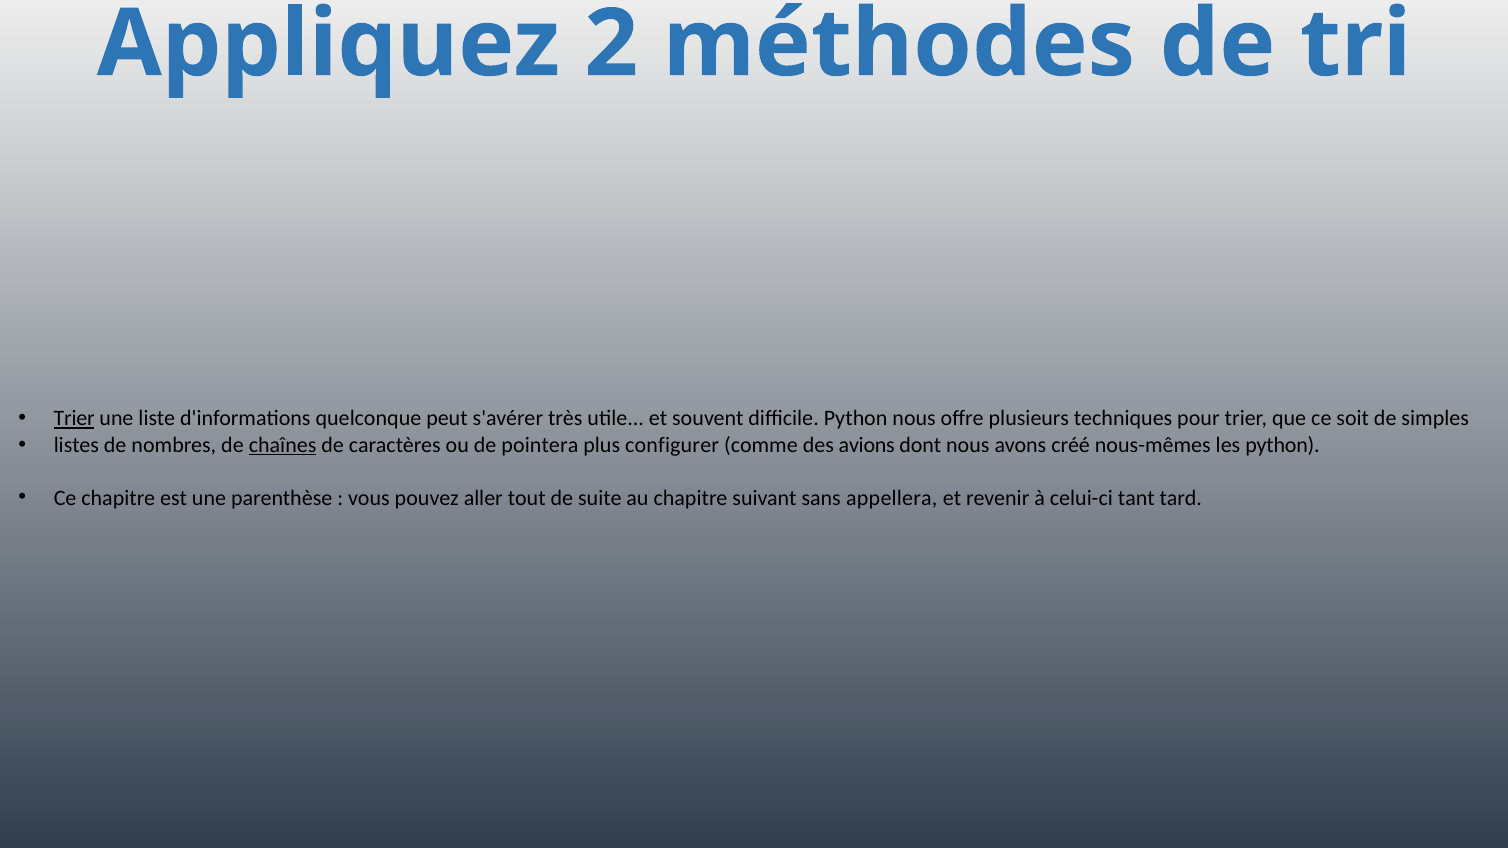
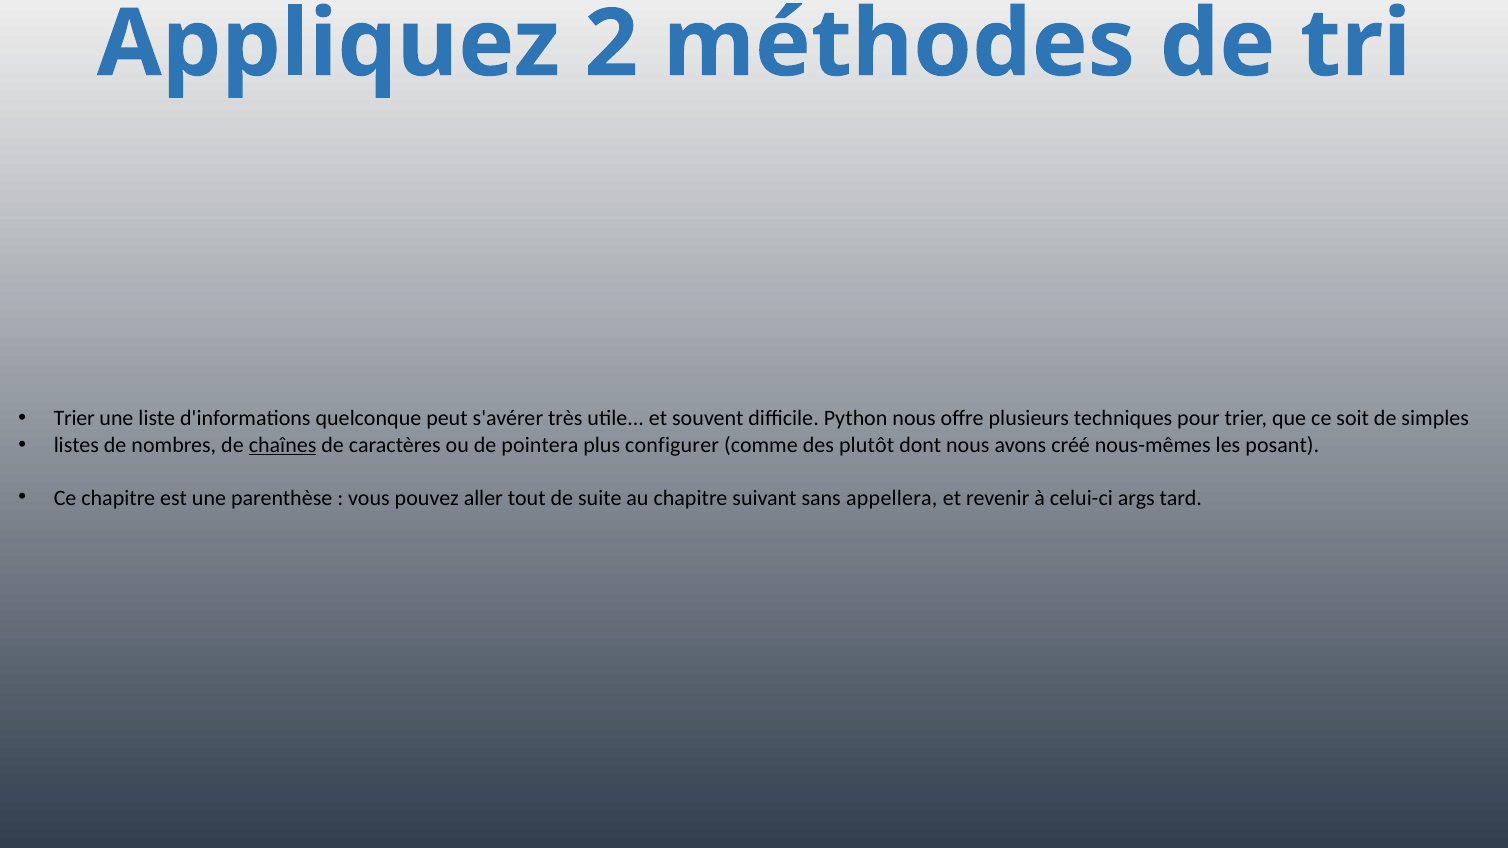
Trier at (74, 419) underline: present -> none
avions: avions -> plutôt
les python: python -> posant
tant: tant -> args
